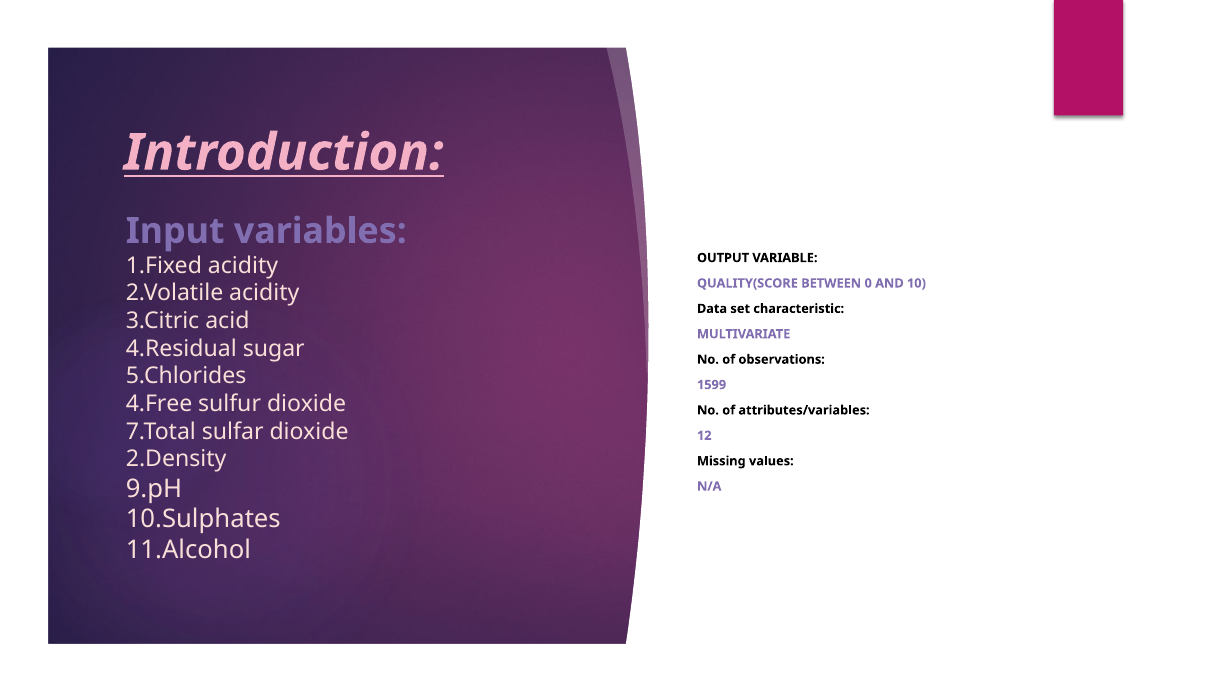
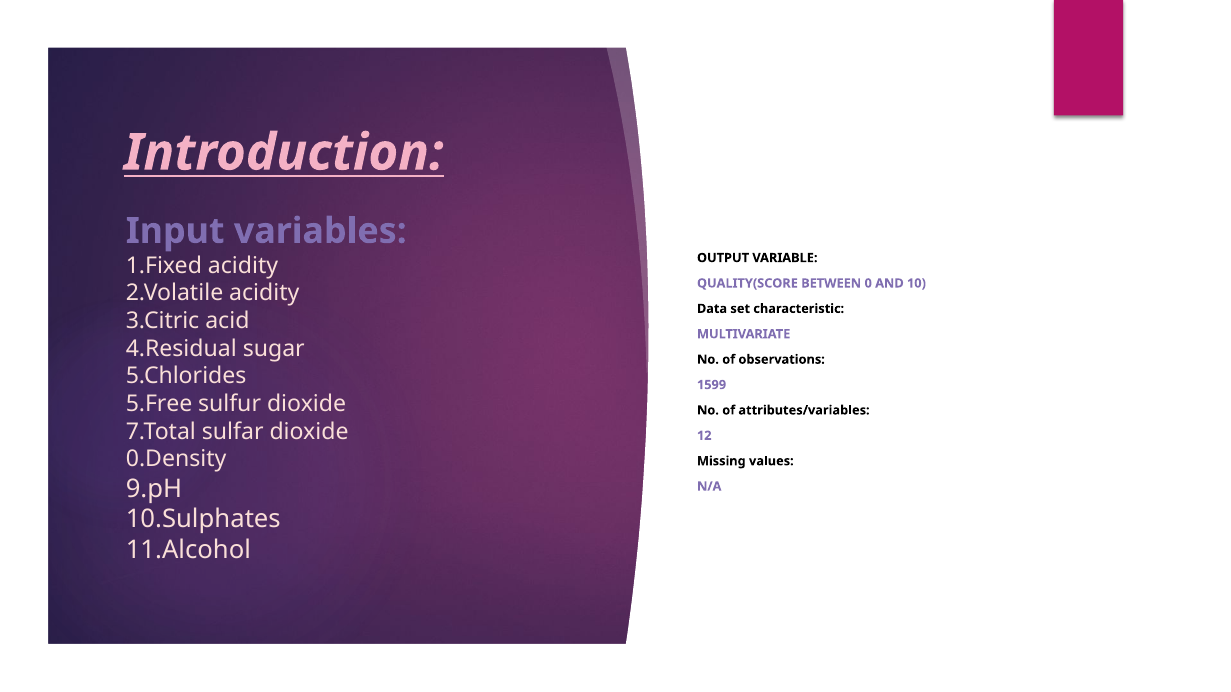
4.Free: 4.Free -> 5.Free
2.Density: 2.Density -> 0.Density
